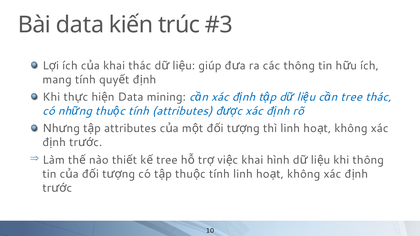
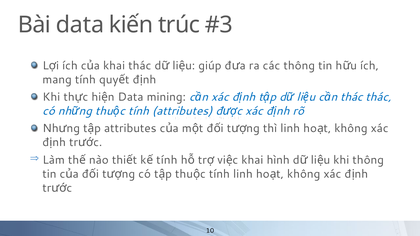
tree at (351, 97): tree -> thác
tree at (167, 160): tree -> tính
